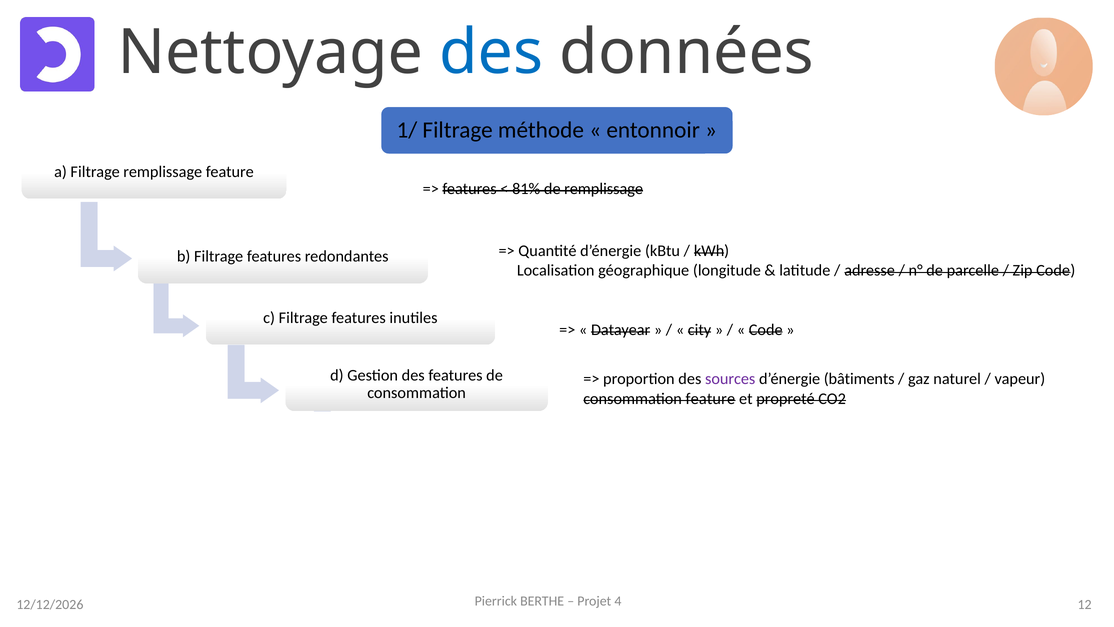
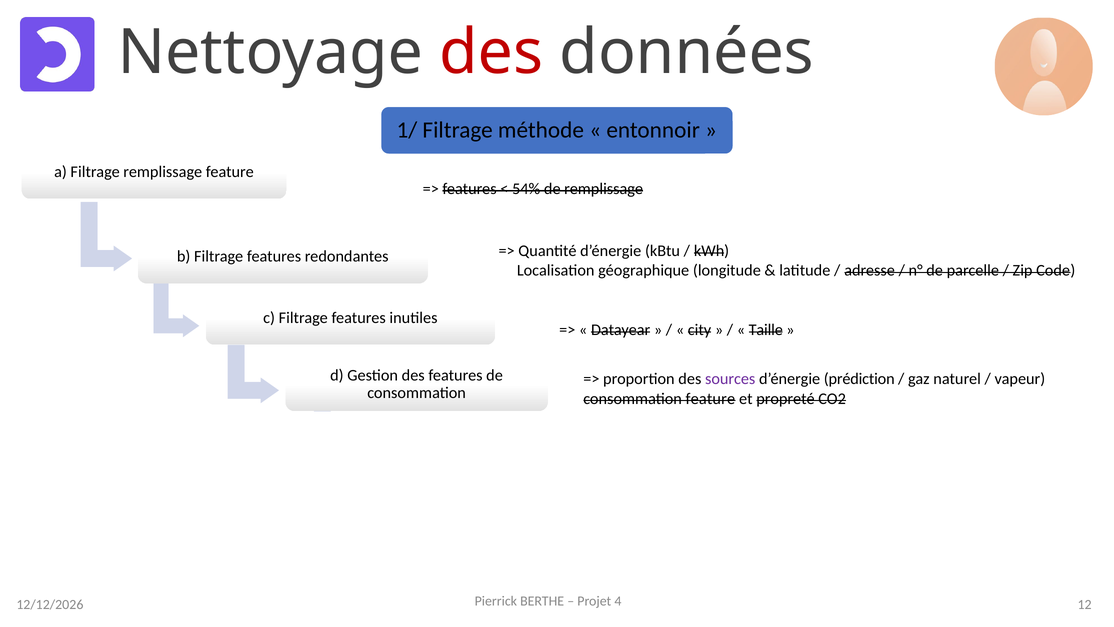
des at (491, 52) colour: blue -> red
81%: 81% -> 54%
Code at (766, 330): Code -> Taille
d’énergie bâtiments: bâtiments -> prédiction
